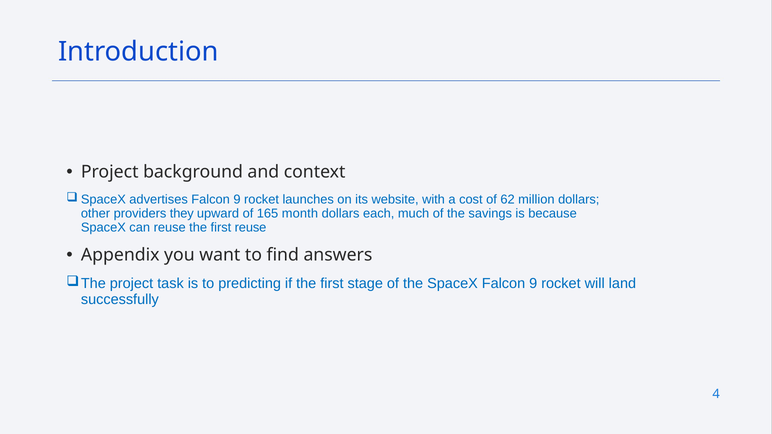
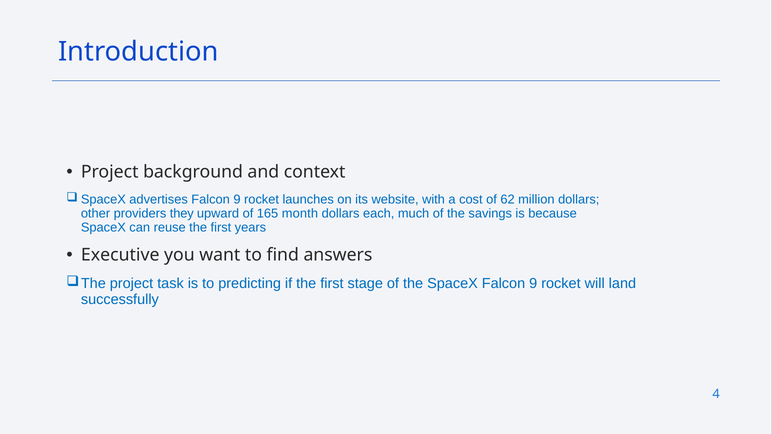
first reuse: reuse -> years
Appendix: Appendix -> Executive
